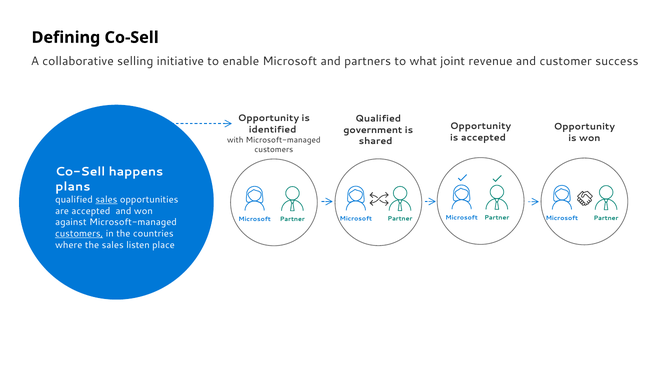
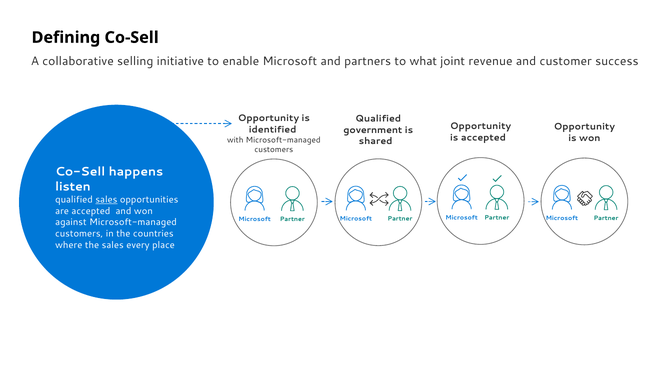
plans: plans -> listen
customers at (79, 234) underline: present -> none
listen: listen -> every
